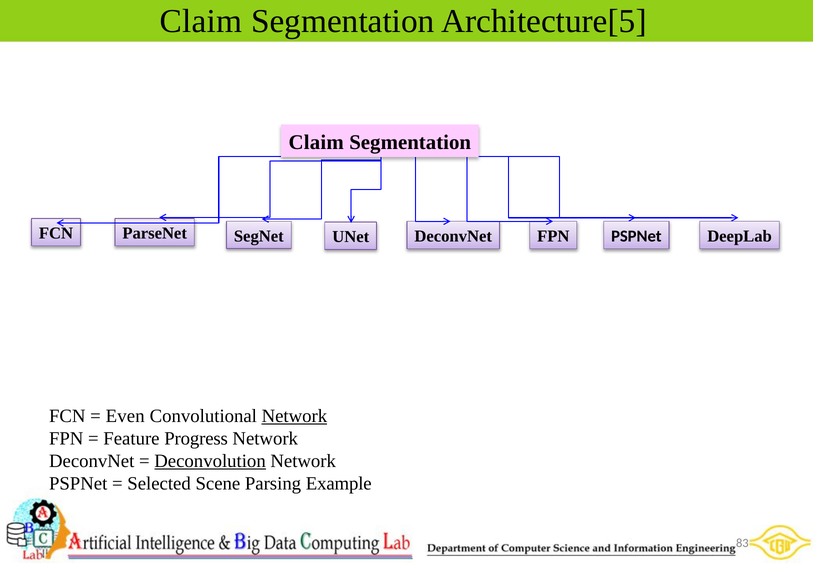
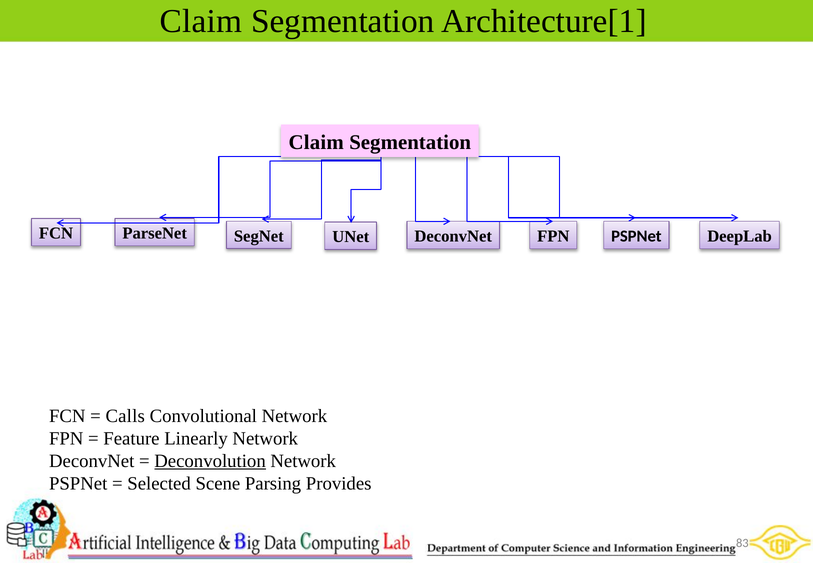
Architecture[5: Architecture[5 -> Architecture[1
Even: Even -> Calls
Network at (294, 416) underline: present -> none
Progress: Progress -> Linearly
Example: Example -> Provides
